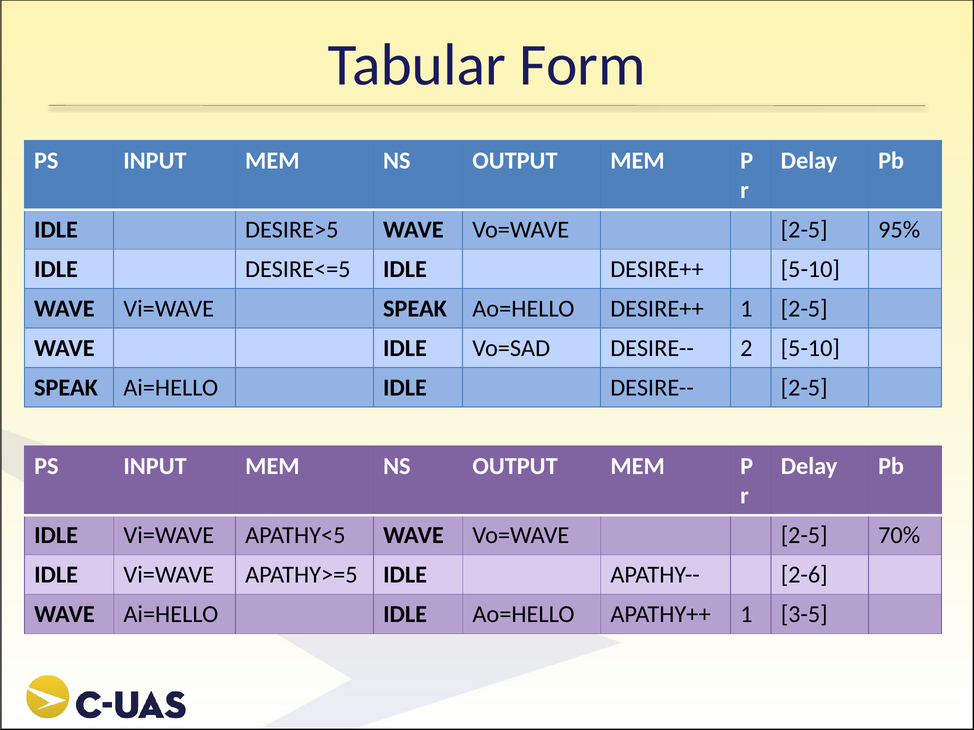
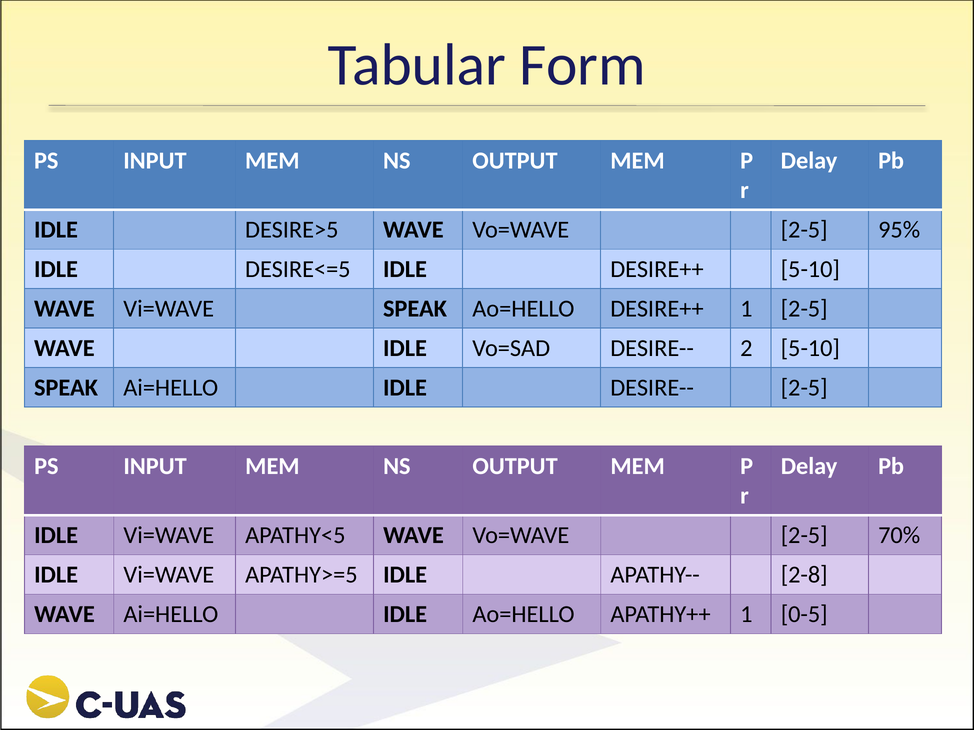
2-6: 2-6 -> 2-8
3-5: 3-5 -> 0-5
